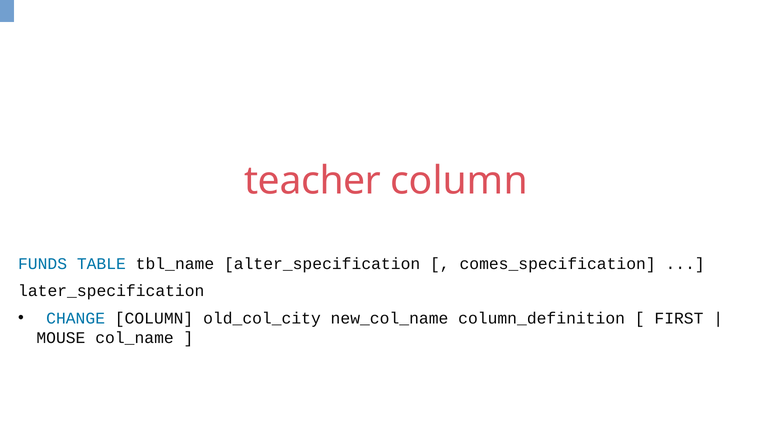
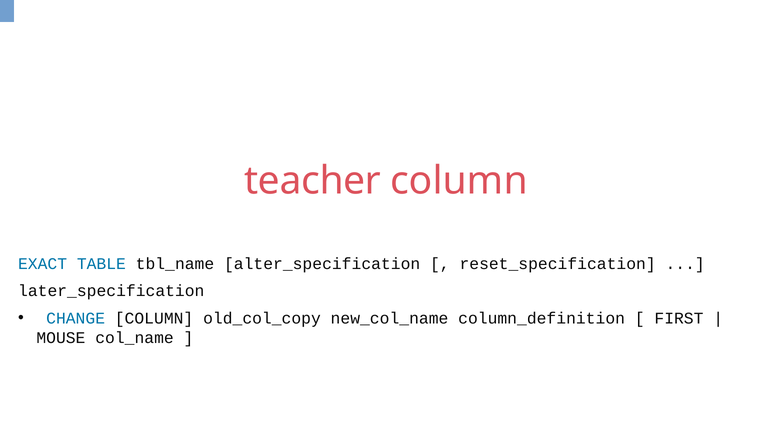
FUNDS: FUNDS -> EXACT
comes_specification: comes_specification -> reset_specification
old_col_city: old_col_city -> old_col_copy
